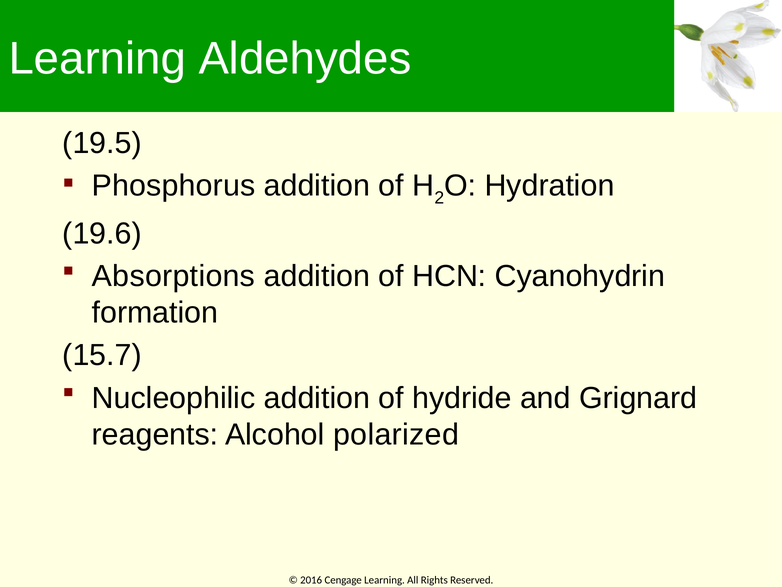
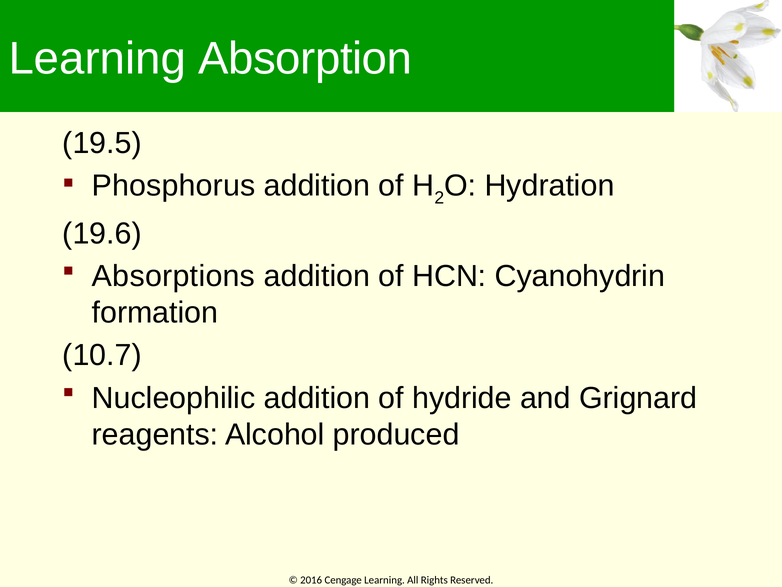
Aldehydes: Aldehydes -> Absorption
15.7: 15.7 -> 10.7
polarized: polarized -> produced
